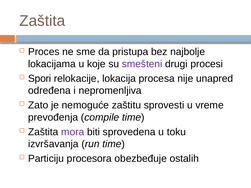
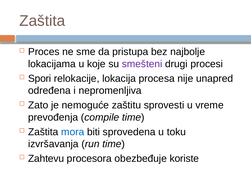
mora colour: purple -> blue
Particiju: Particiju -> Zahtevu
ostalih: ostalih -> koriste
